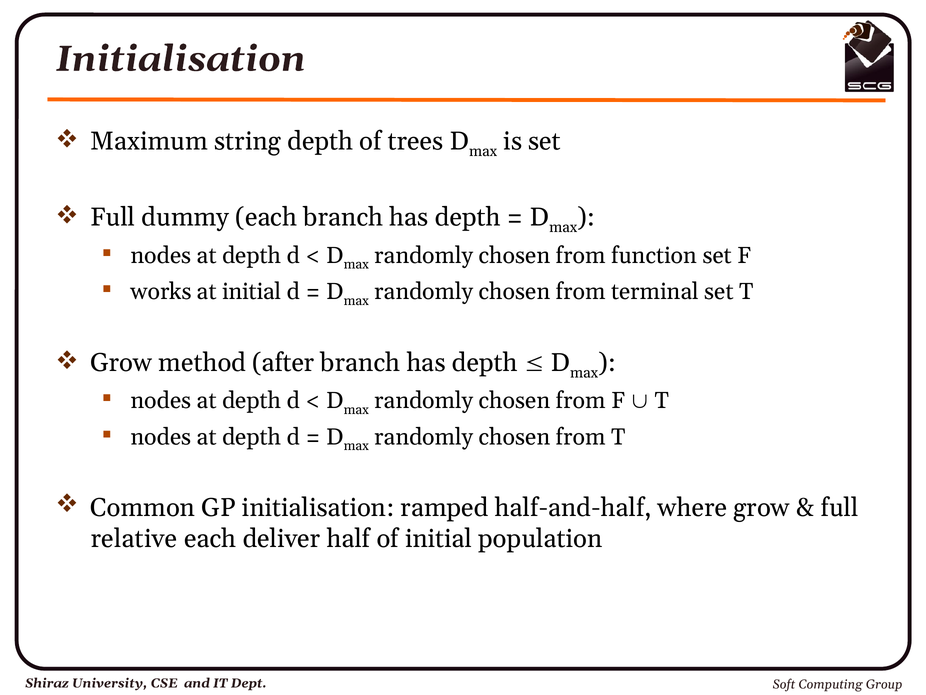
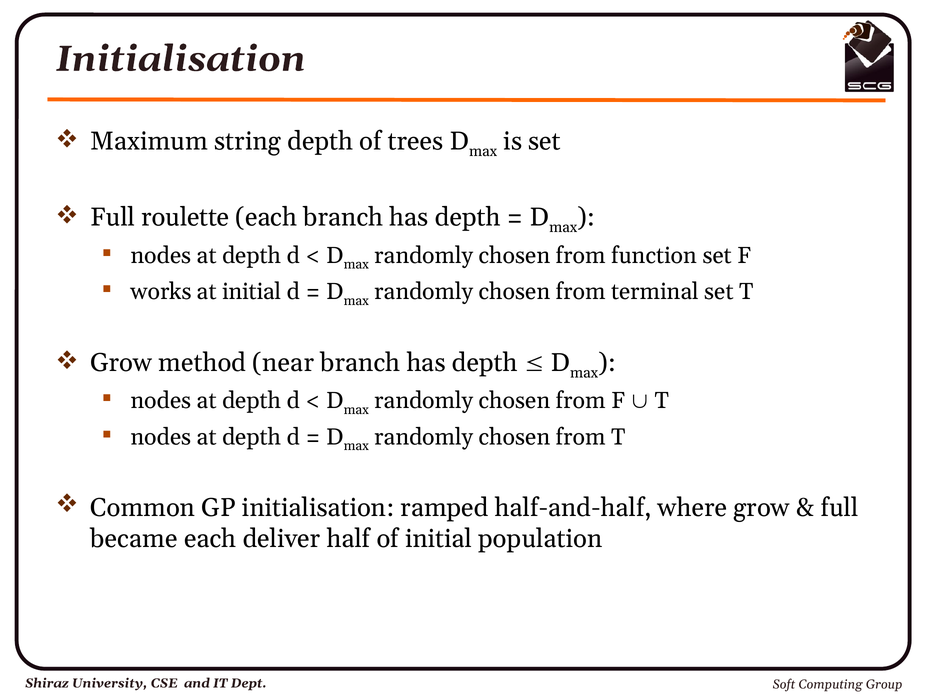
dummy: dummy -> roulette
after: after -> near
relative: relative -> became
